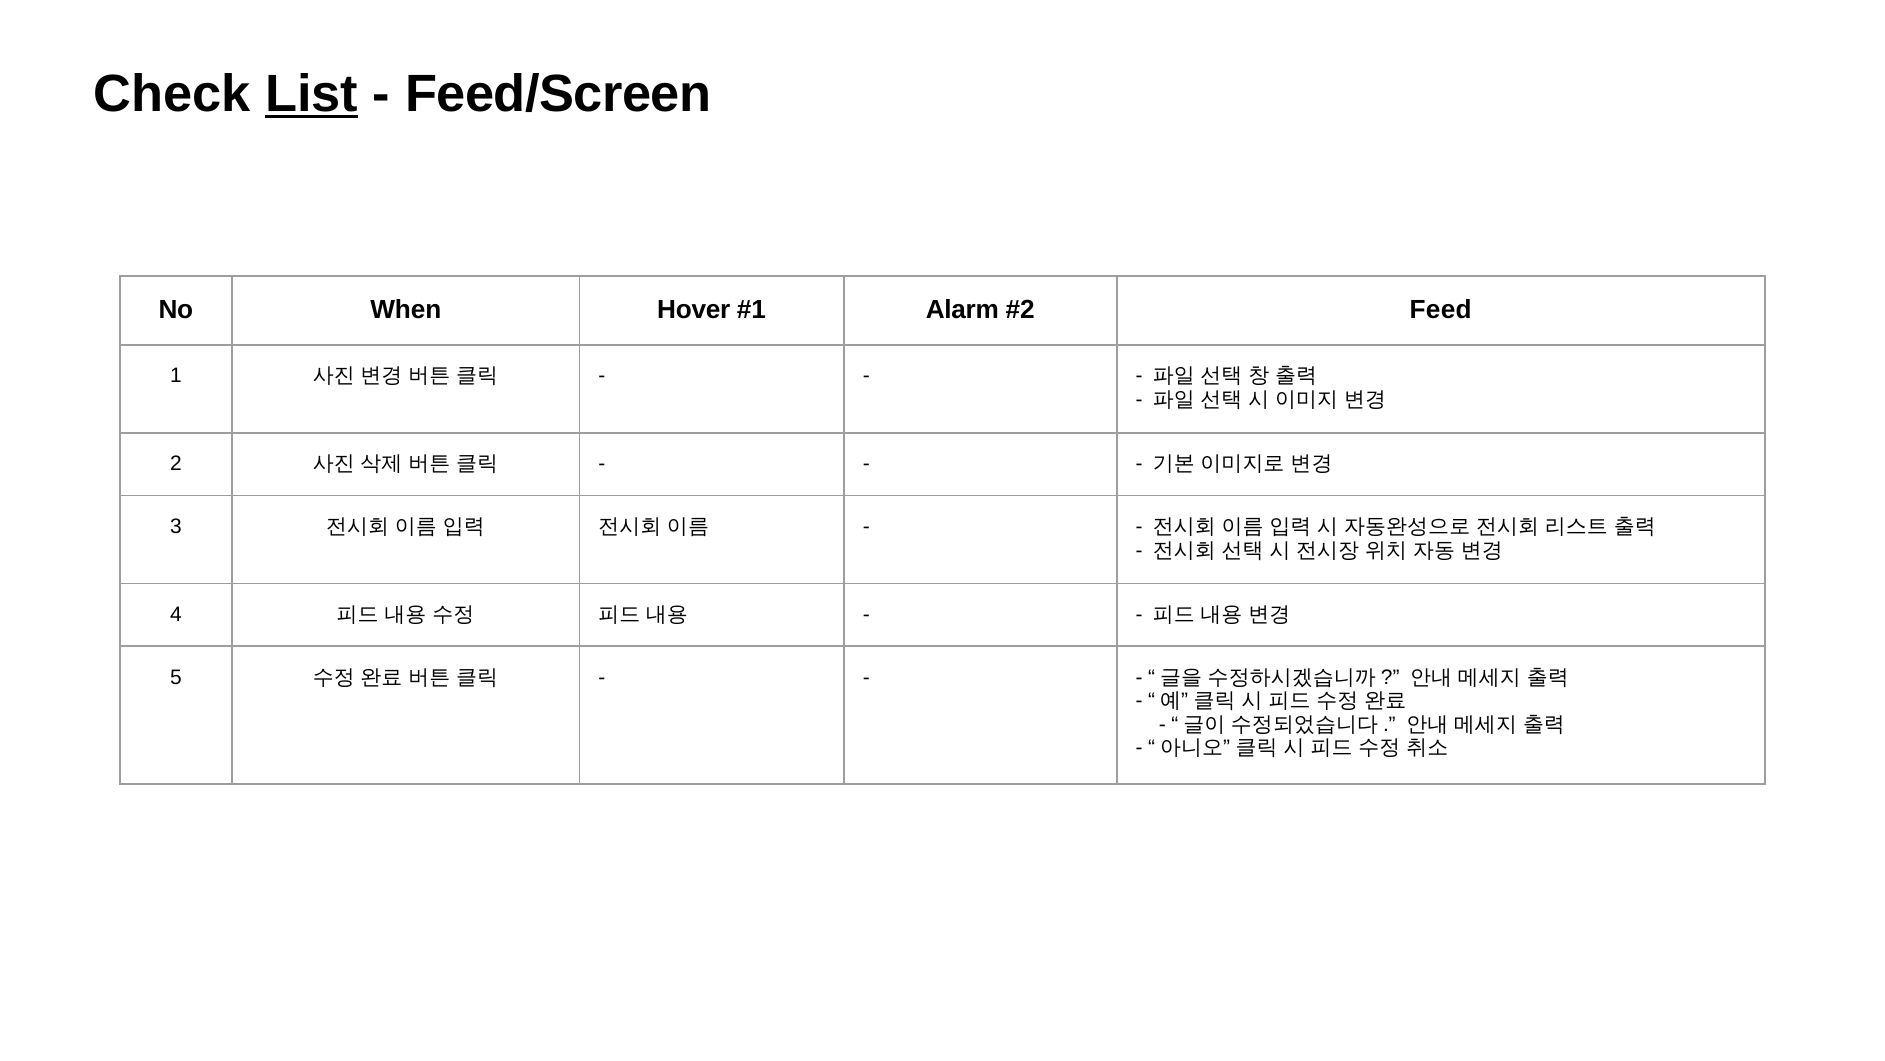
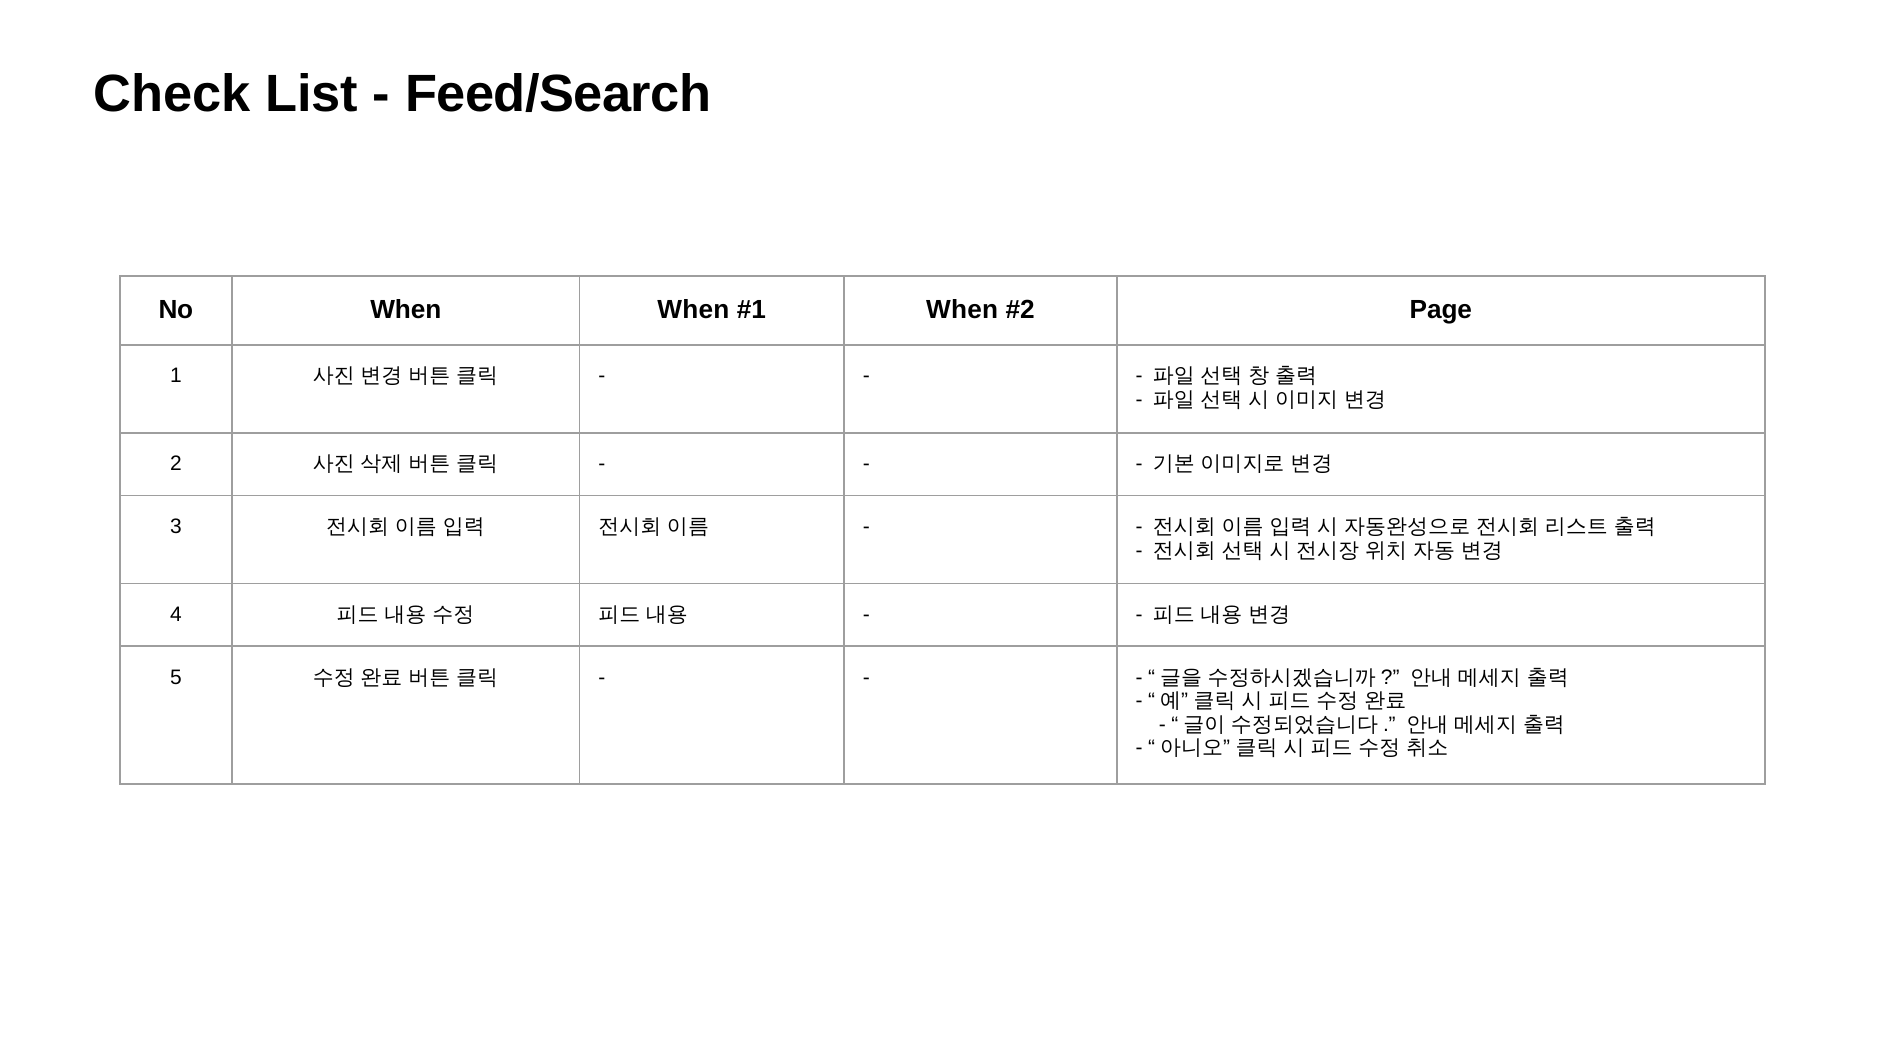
List underline: present -> none
Feed/Screen: Feed/Screen -> Feed/Search
When Hover: Hover -> When
Alarm at (962, 309): Alarm -> When
Feed: Feed -> Page
